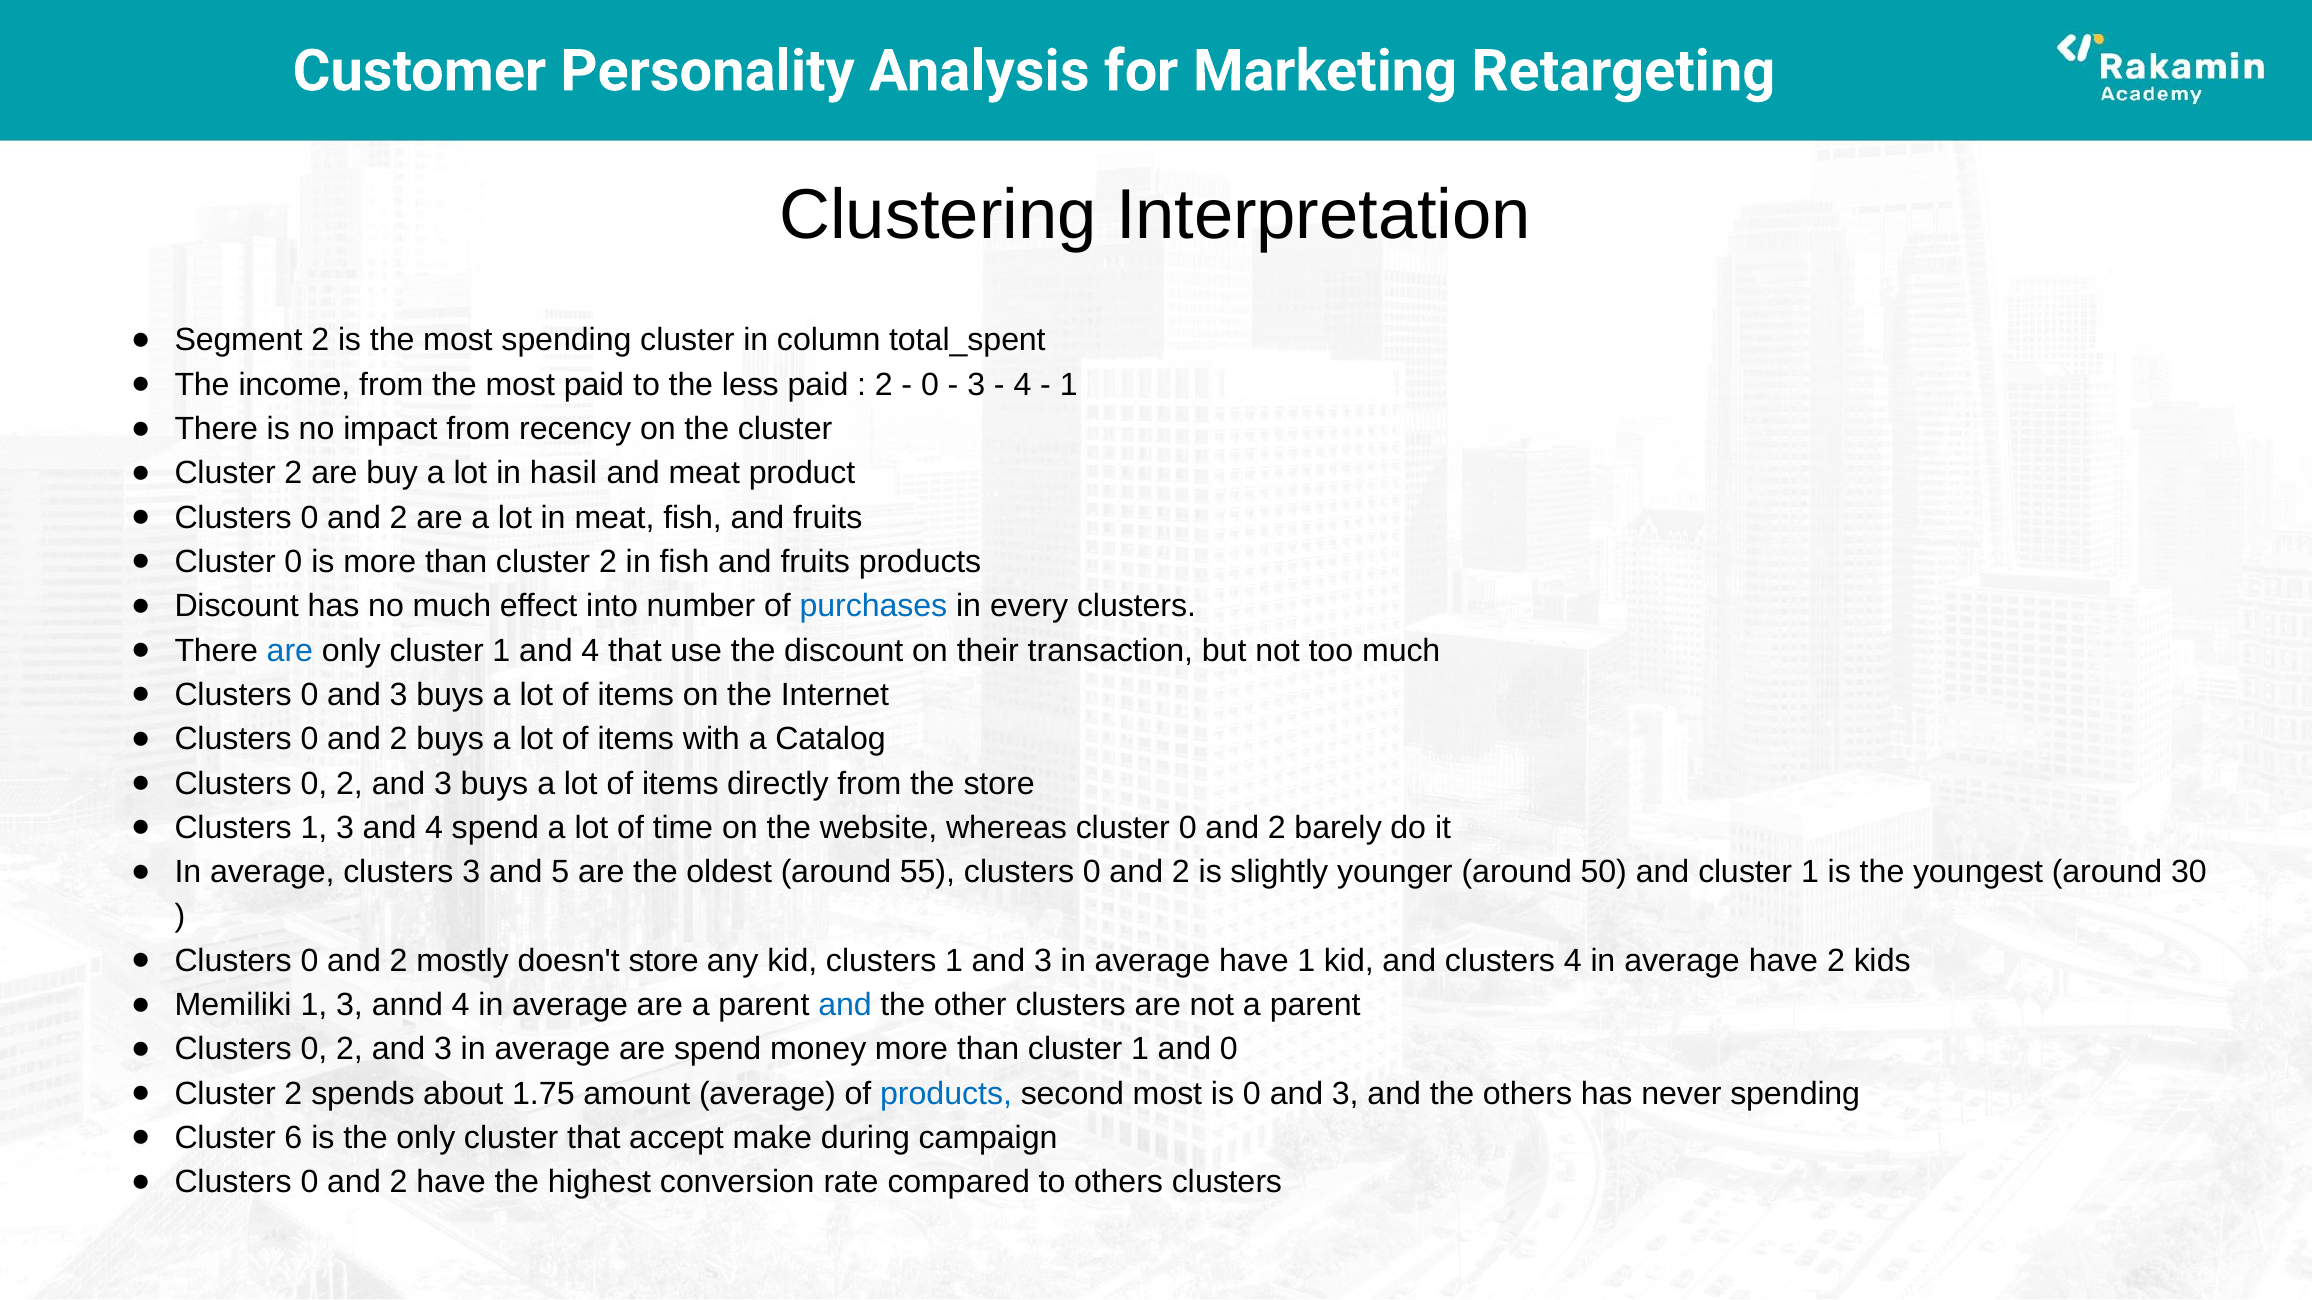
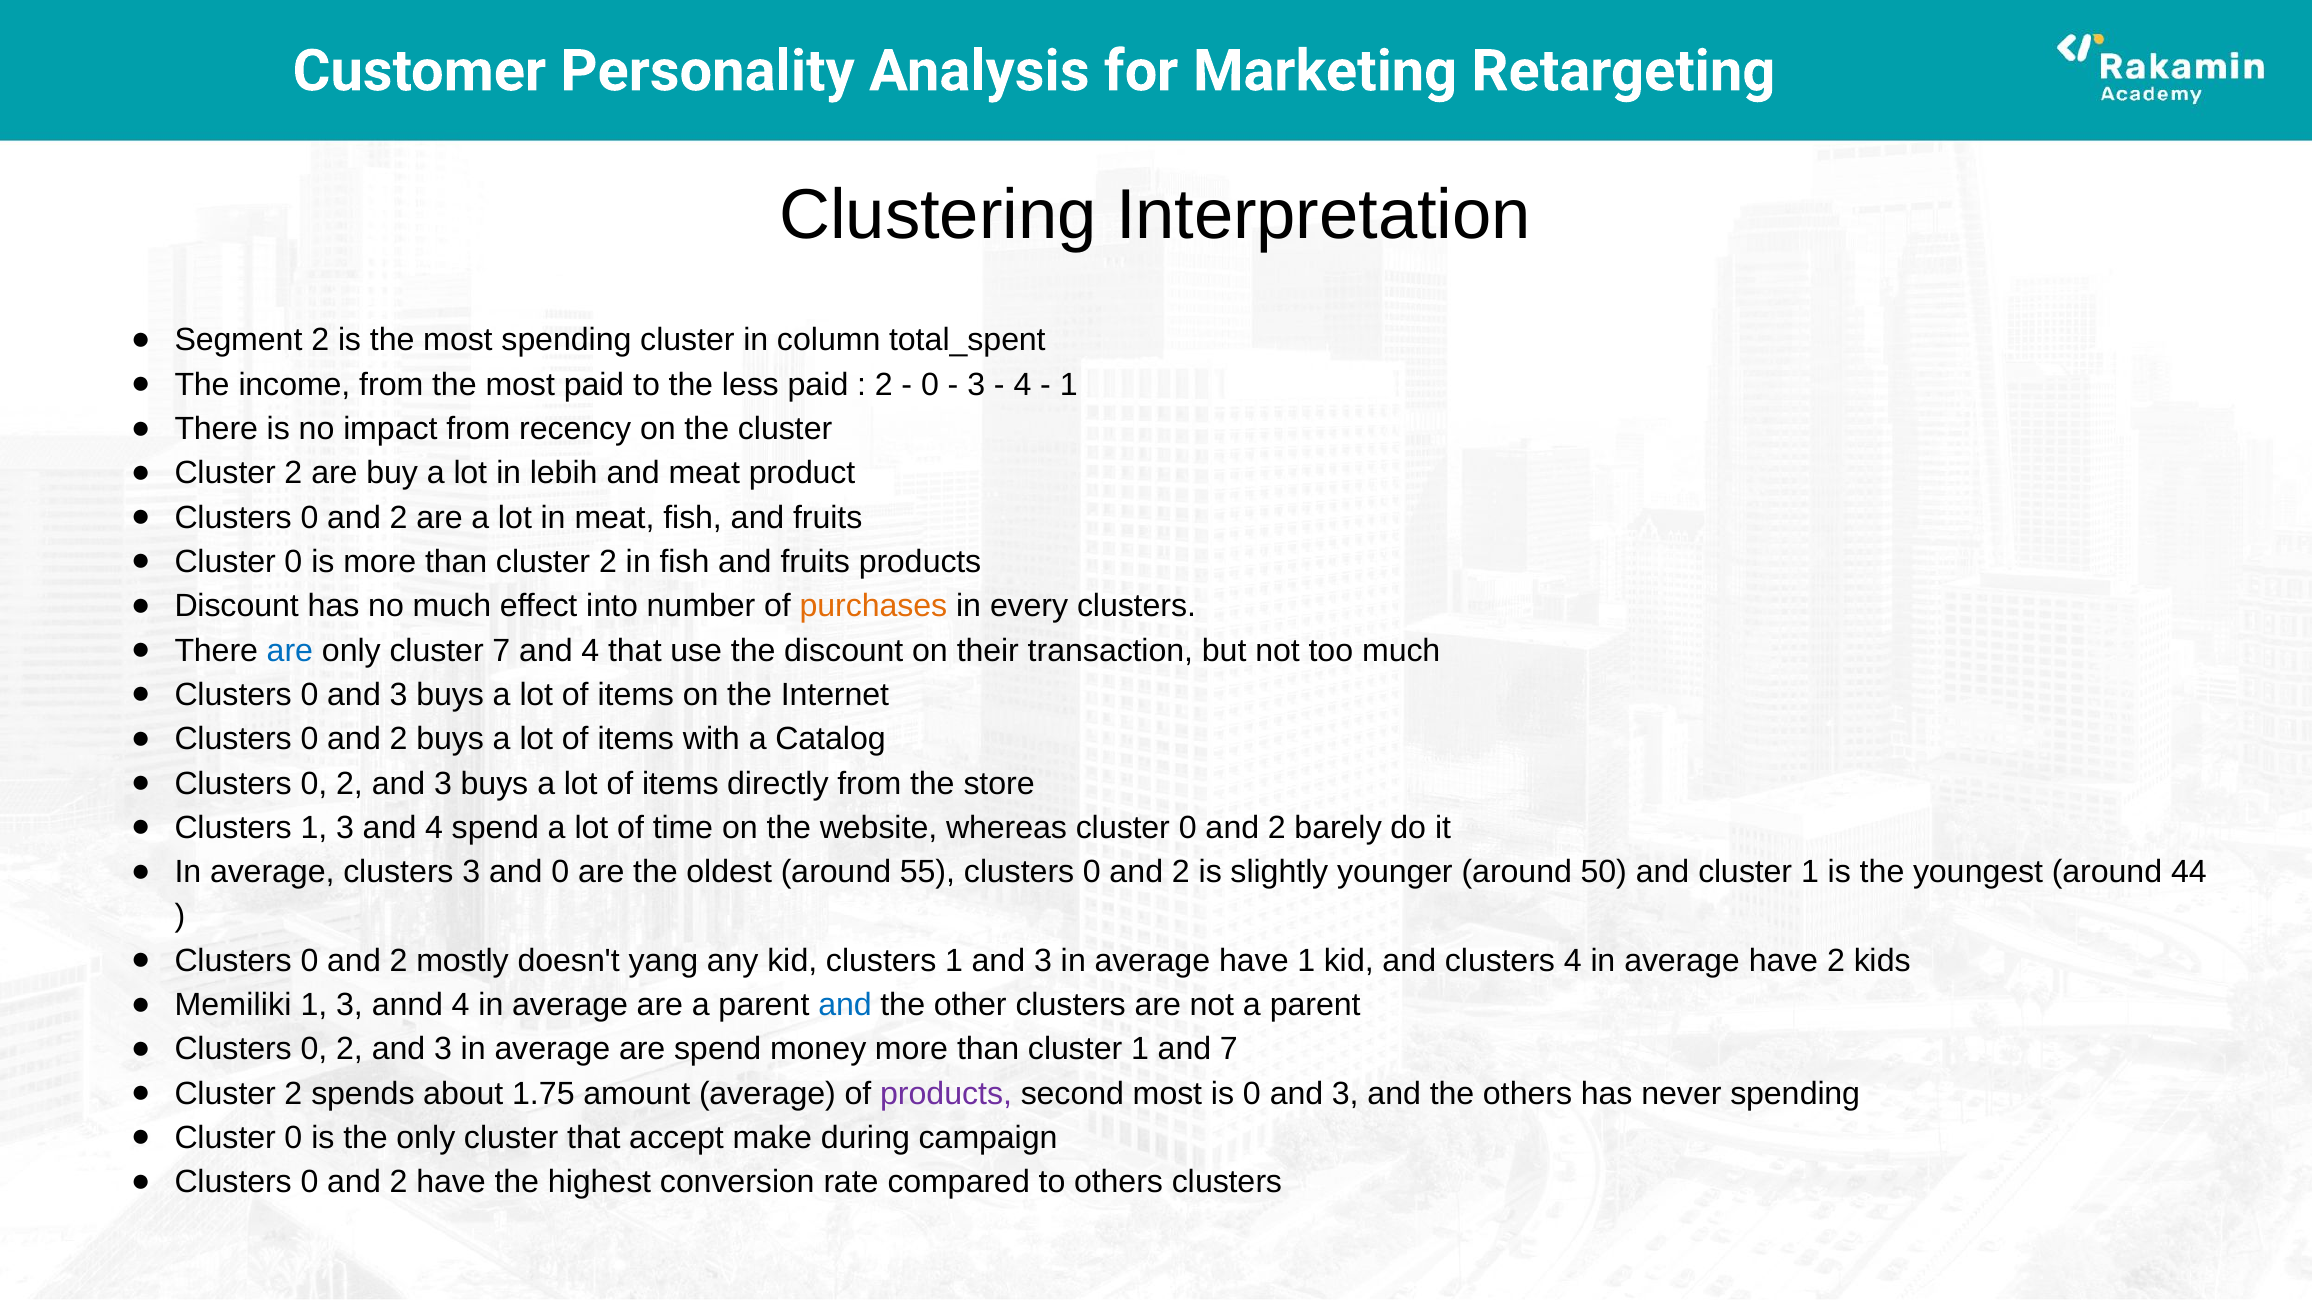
hasil: hasil -> lebih
purchases colour: blue -> orange
only cluster 1: 1 -> 7
and 5: 5 -> 0
30: 30 -> 44
doesn't store: store -> yang
and 0: 0 -> 7
products at (946, 1094) colour: blue -> purple
6 at (293, 1138): 6 -> 0
